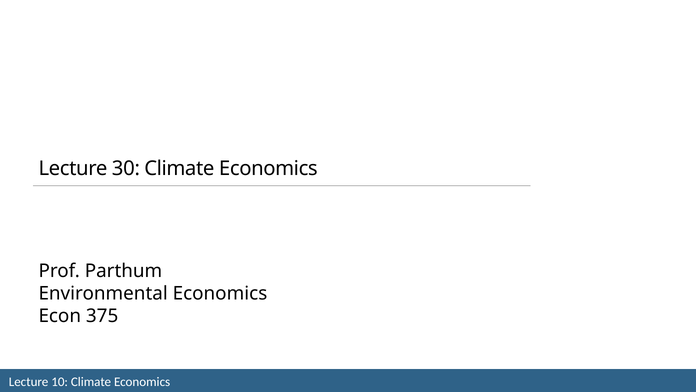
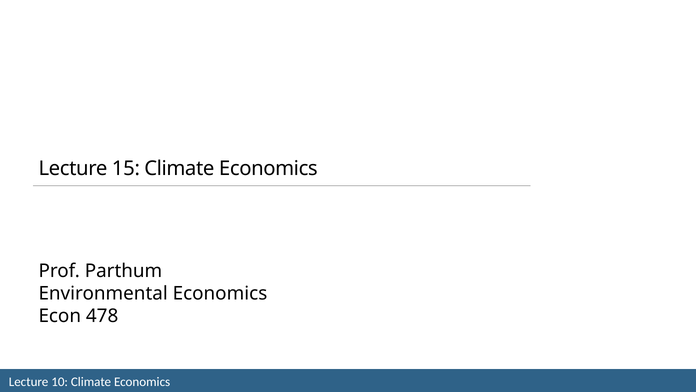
30: 30 -> 15
375: 375 -> 478
